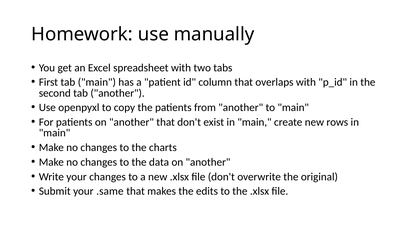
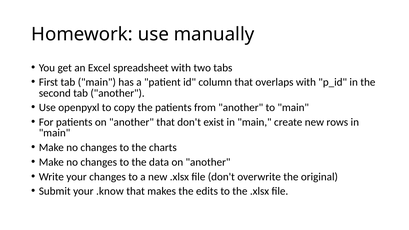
.same: .same -> .know
